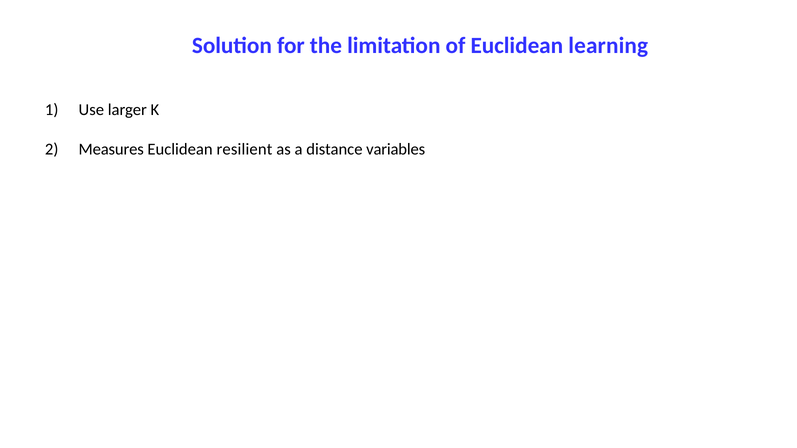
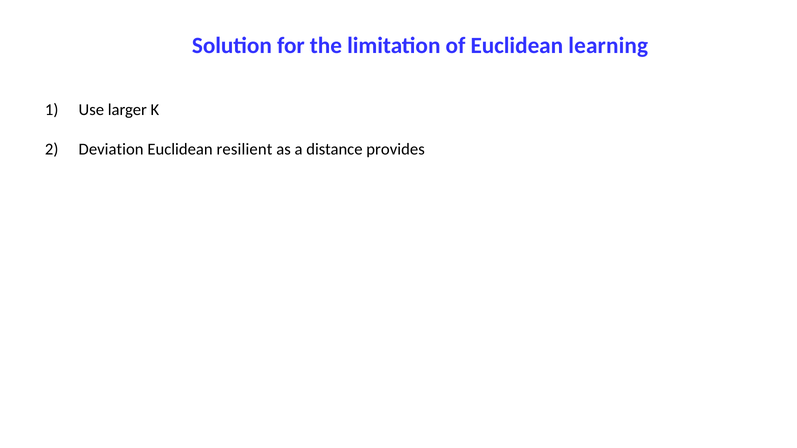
Measures: Measures -> Deviation
variables: variables -> provides
